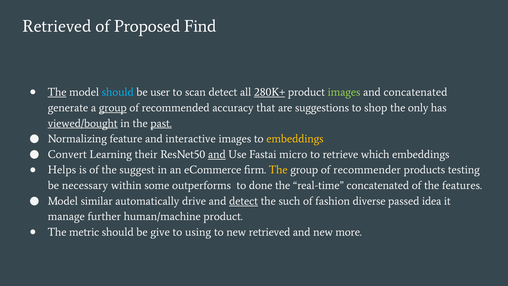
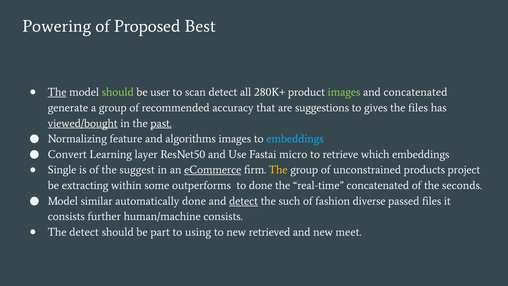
Retrieved at (57, 26): Retrieved -> Powering
Find: Find -> Best
should at (118, 92) colour: light blue -> light green
280K+ underline: present -> none
group at (113, 108) underline: present -> none
shop: shop -> gives
the only: only -> files
interactive: interactive -> algorithms
embeddings at (295, 139) colour: yellow -> light blue
their: their -> layer
and at (217, 154) underline: present -> none
Helps: Helps -> Single
eCommerce underline: none -> present
recommender: recommender -> unconstrained
testing: testing -> project
necessary: necessary -> extracting
features: features -> seconds
automatically drive: drive -> done
passed idea: idea -> files
manage at (66, 216): manage -> consists
human/machine product: product -> consists
The metric: metric -> detect
give: give -> part
more: more -> meet
